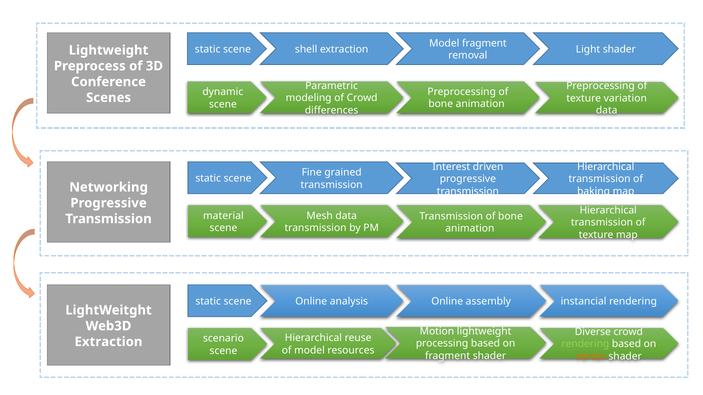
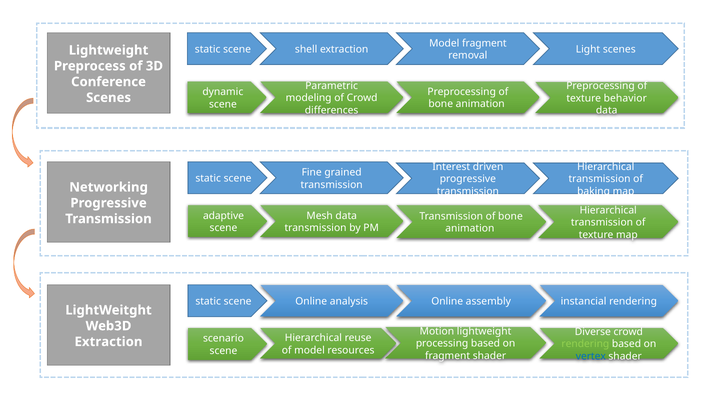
Light shader: shader -> scenes
variation: variation -> behavior
material: material -> adaptive
vertex colour: orange -> blue
